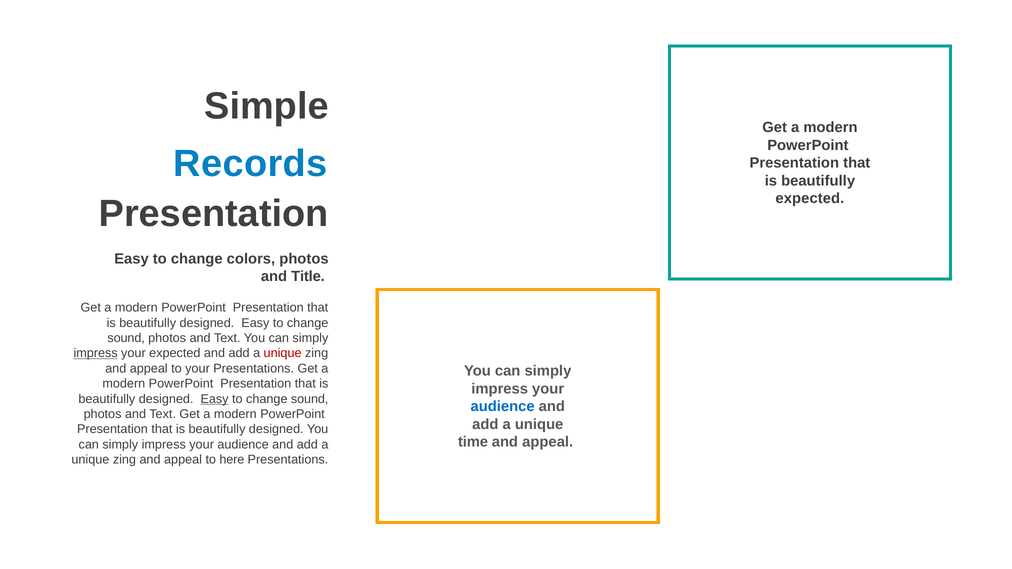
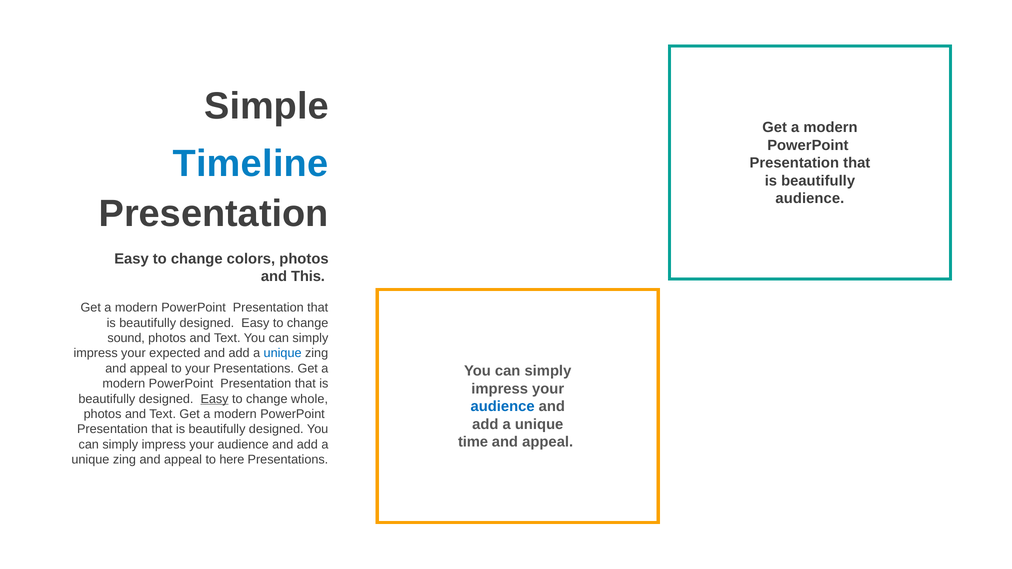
Records: Records -> Timeline
expected at (810, 199): expected -> audience
Title: Title -> This
impress at (96, 353) underline: present -> none
unique at (283, 353) colour: red -> blue
sound at (310, 399): sound -> whole
